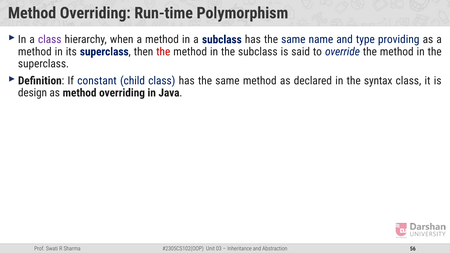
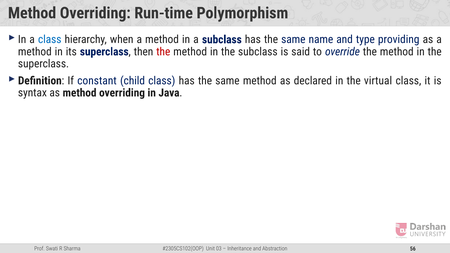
class at (50, 40) colour: purple -> blue
syntax: syntax -> virtual
design: design -> syntax
